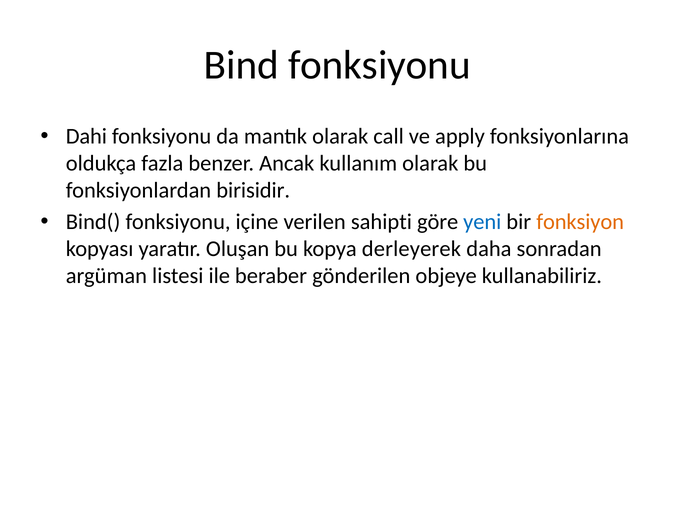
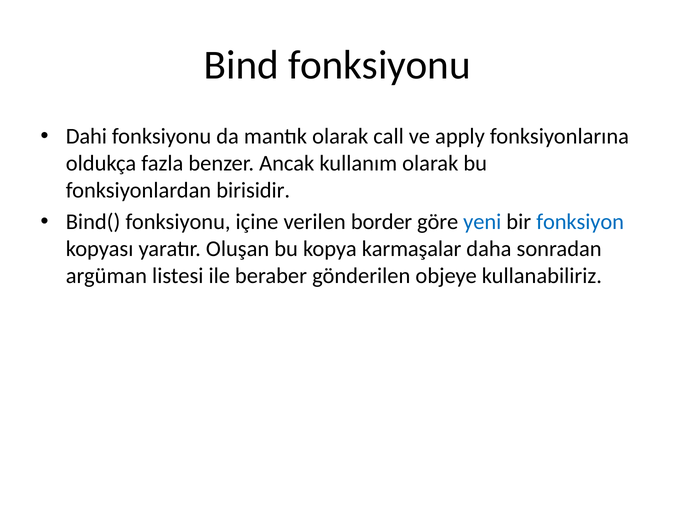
sahipti: sahipti -> border
fonksiyon colour: orange -> blue
derleyerek: derleyerek -> karmaşalar
